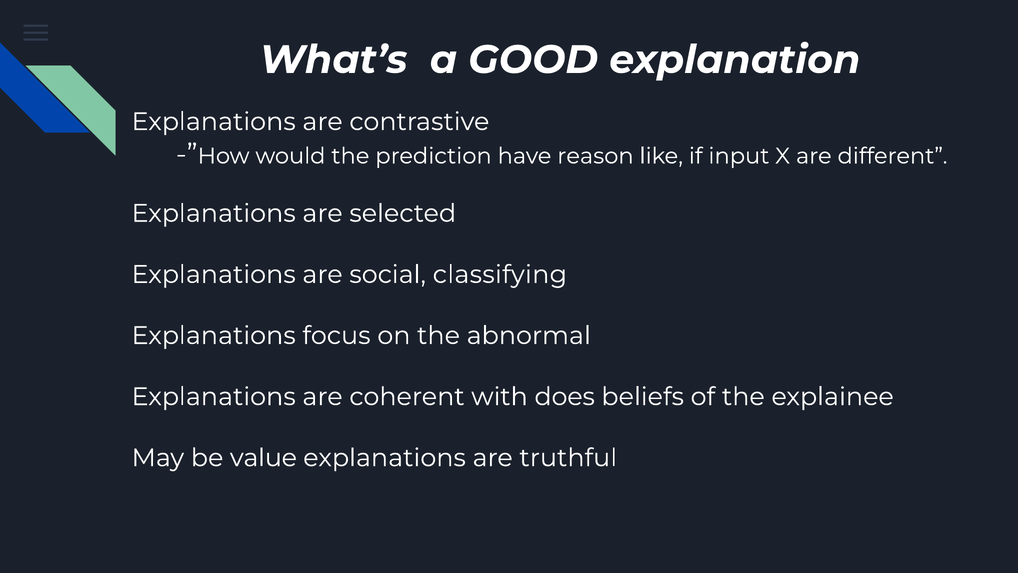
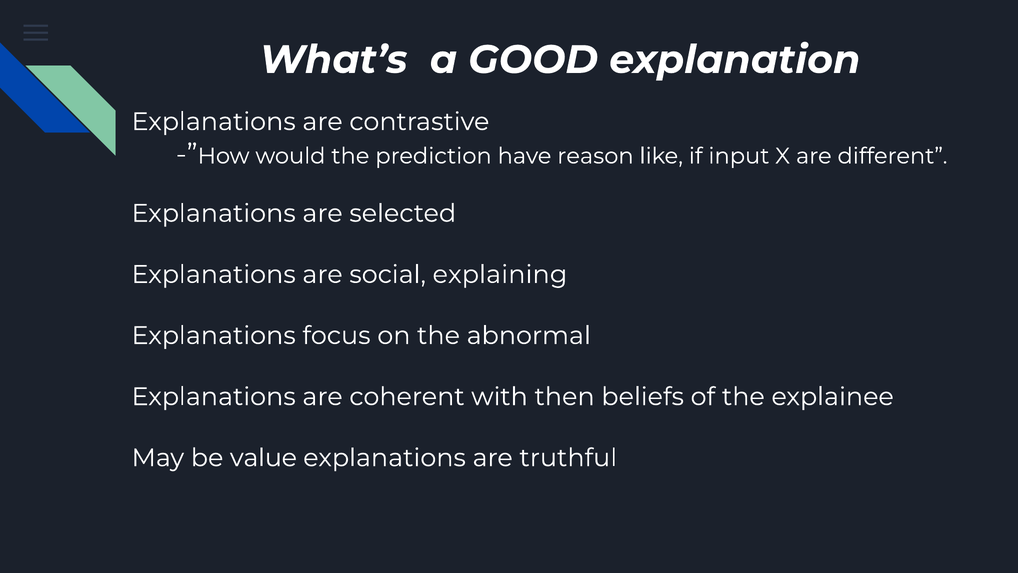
classifying: classifying -> explaining
does: does -> then
